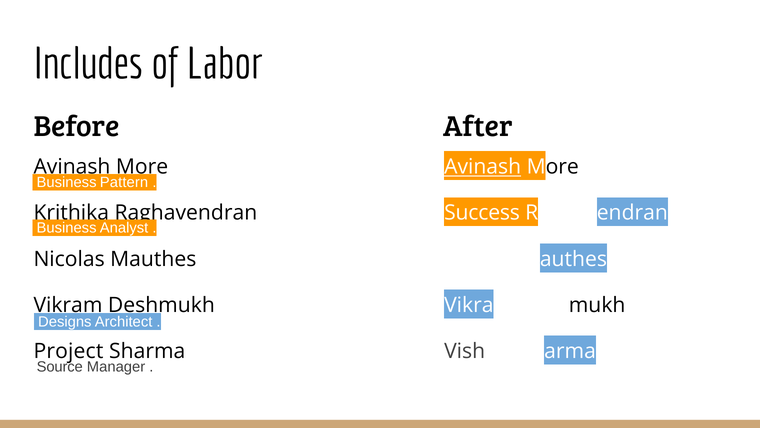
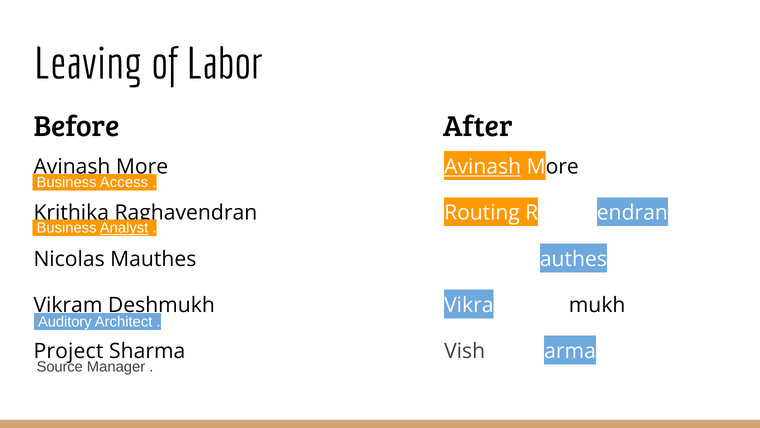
Includes: Includes -> Leaving
Pattern: Pattern -> Access
Success: Success -> Routing
Analyst underline: none -> present
Designs: Designs -> Auditory
